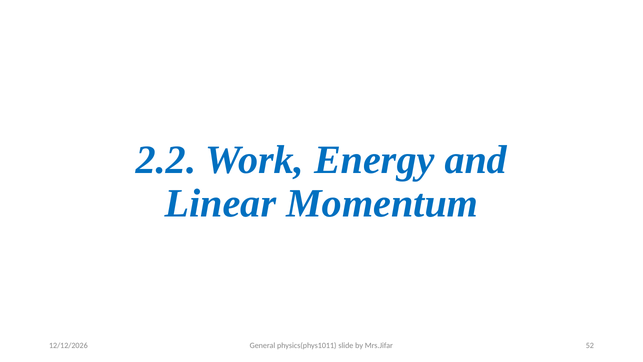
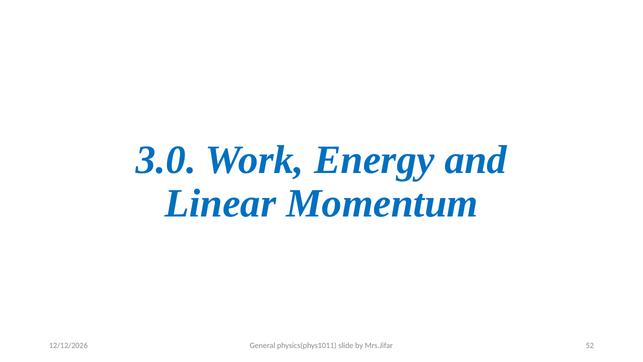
2.2: 2.2 -> 3.0
